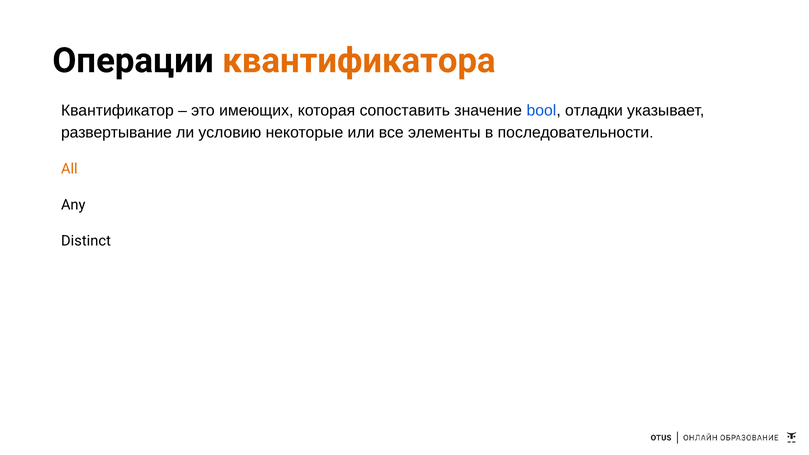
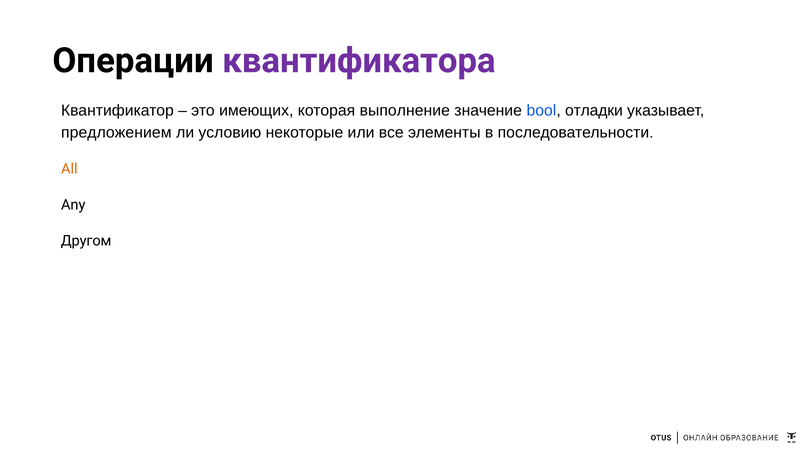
квантификатора colour: orange -> purple
сопоставить: сопоставить -> выполнение
развертывание: развертывание -> предложением
Distinct: Distinct -> Другом
